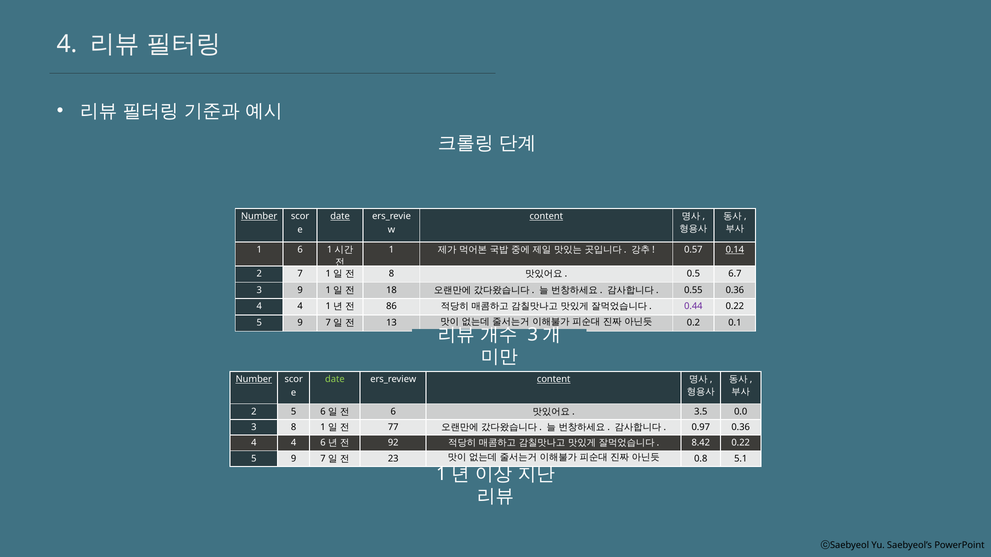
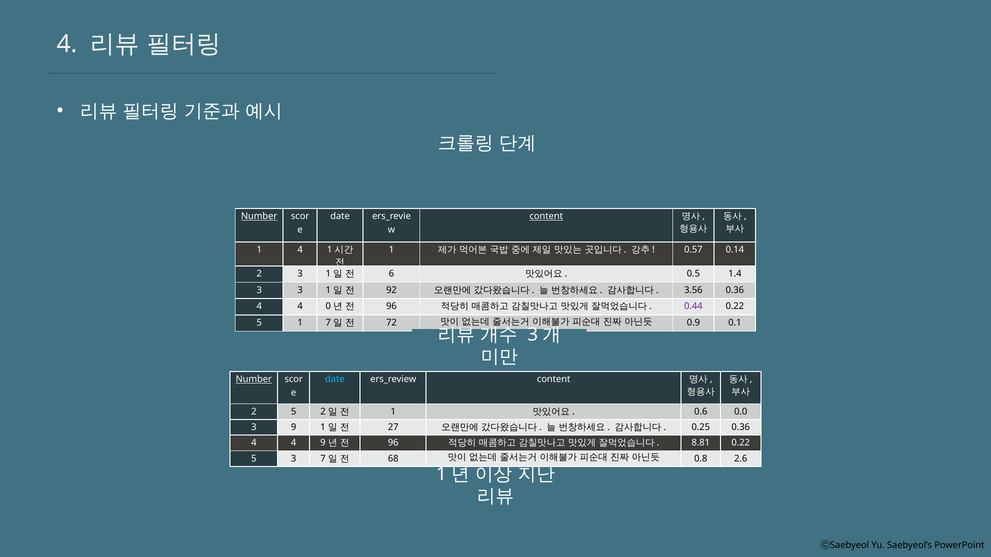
date at (340, 216) underline: present -> none
1 6: 6 -> 4
0.14 underline: present -> none
2 7: 7 -> 3
8 at (391, 274): 8 -> 6
6.7: 6.7 -> 1.4
3 9: 9 -> 3
18: 18 -> 92
0.55: 0.55 -> 3.56
4 1: 1 -> 0
86 at (391, 307): 86 -> 96
9 at (300, 323): 9 -> 1
13: 13 -> 72
0.2: 0.2 -> 0.9
date at (335, 380) colour: light green -> light blue
content at (554, 380) underline: present -> none
5 6: 6 -> 2
6 at (393, 412): 6 -> 1
3.5: 3.5 -> 0.6
3 8: 8 -> 9
77: 77 -> 27
0.97: 0.97 -> 0.25
4 6: 6 -> 9
92 at (393, 443): 92 -> 96
8.42: 8.42 -> 8.81
9 at (294, 459): 9 -> 3
23: 23 -> 68
5.1: 5.1 -> 2.6
